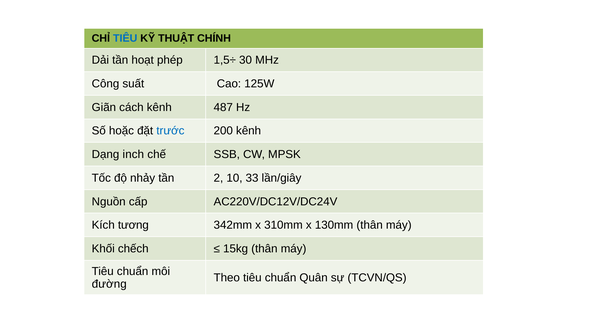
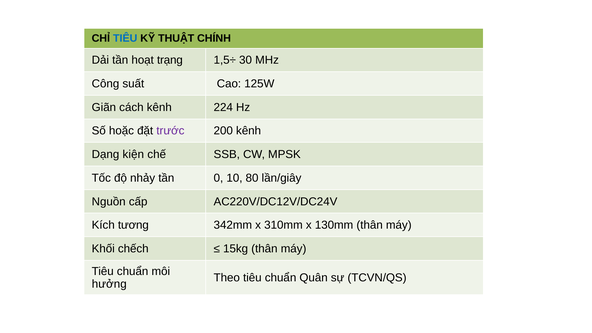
phép: phép -> trạng
487: 487 -> 224
trước colour: blue -> purple
inch: inch -> kiện
2: 2 -> 0
33: 33 -> 80
đường: đường -> hưởng
